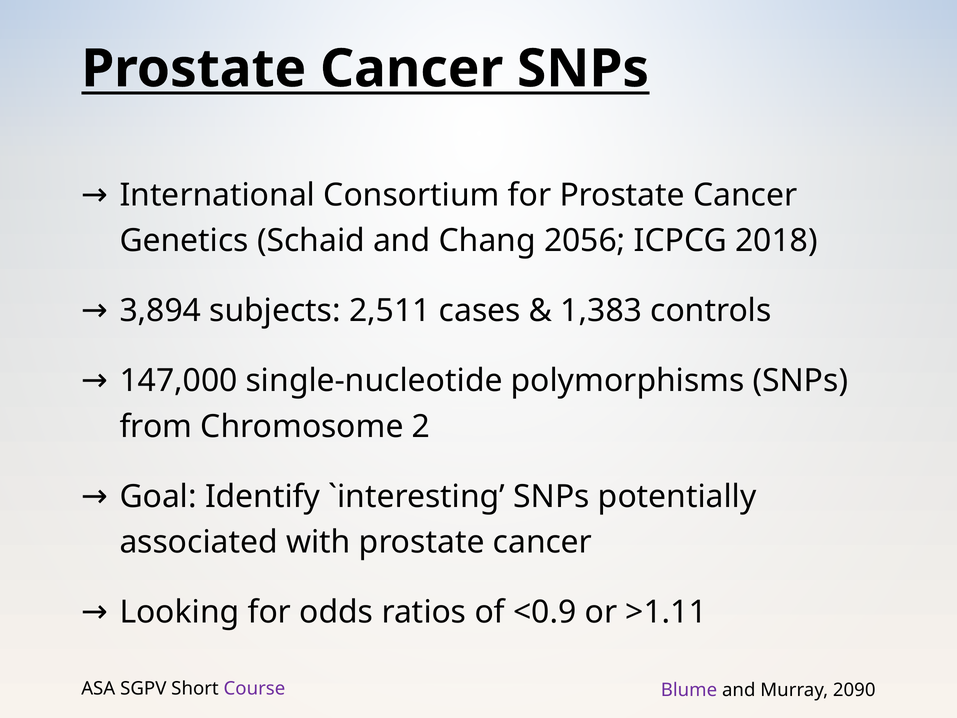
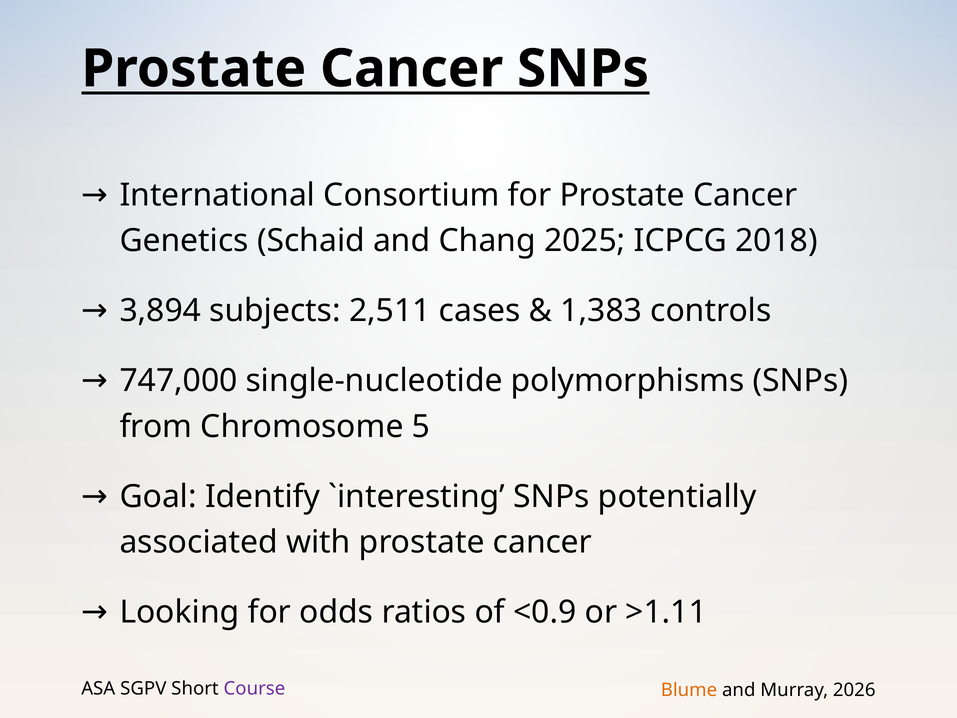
2056: 2056 -> 2025
147,000: 147,000 -> 747,000
2: 2 -> 5
Blume colour: purple -> orange
2090: 2090 -> 2026
